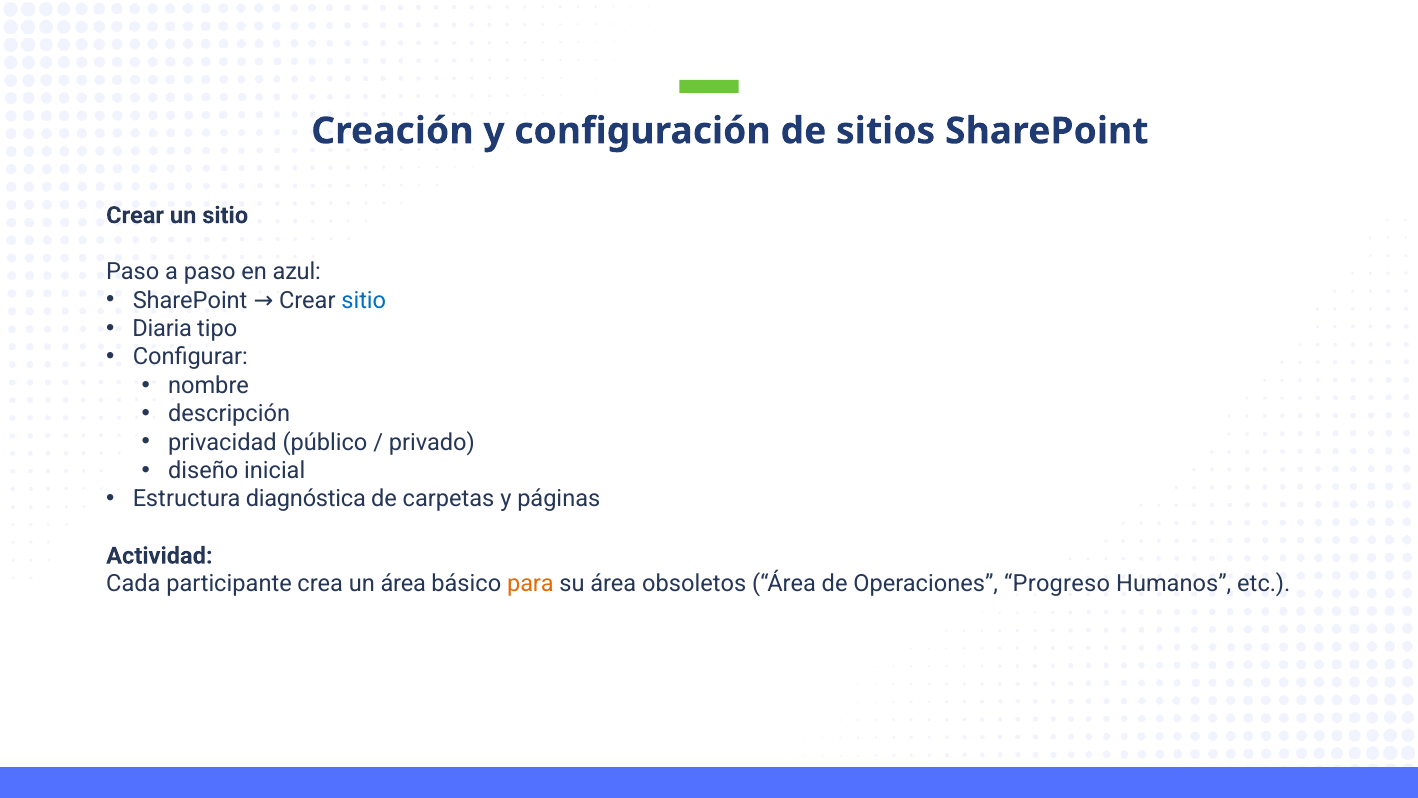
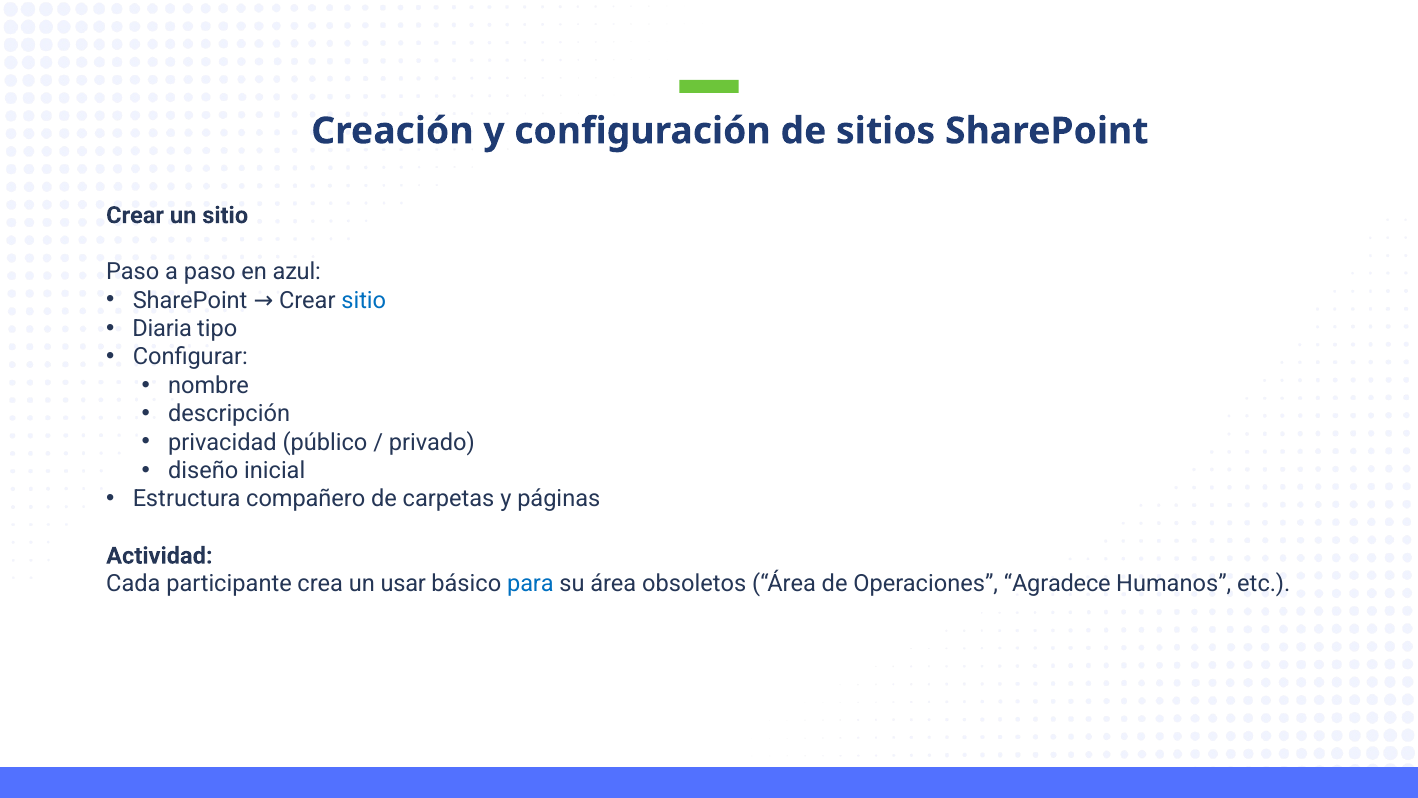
diagnóstica: diagnóstica -> compañero
un área: área -> usar
para colour: orange -> blue
Progreso: Progreso -> Agradece
